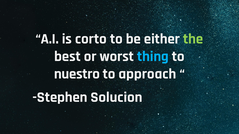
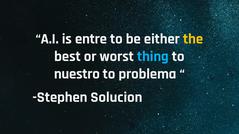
corto: corto -> entre
the colour: light green -> yellow
approach: approach -> problema
